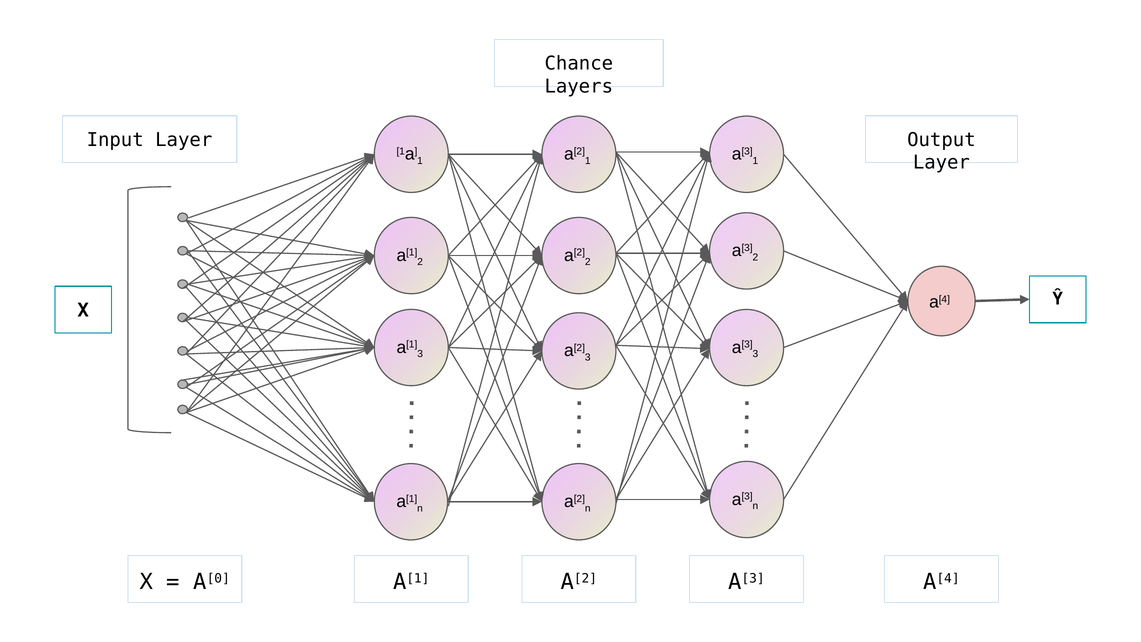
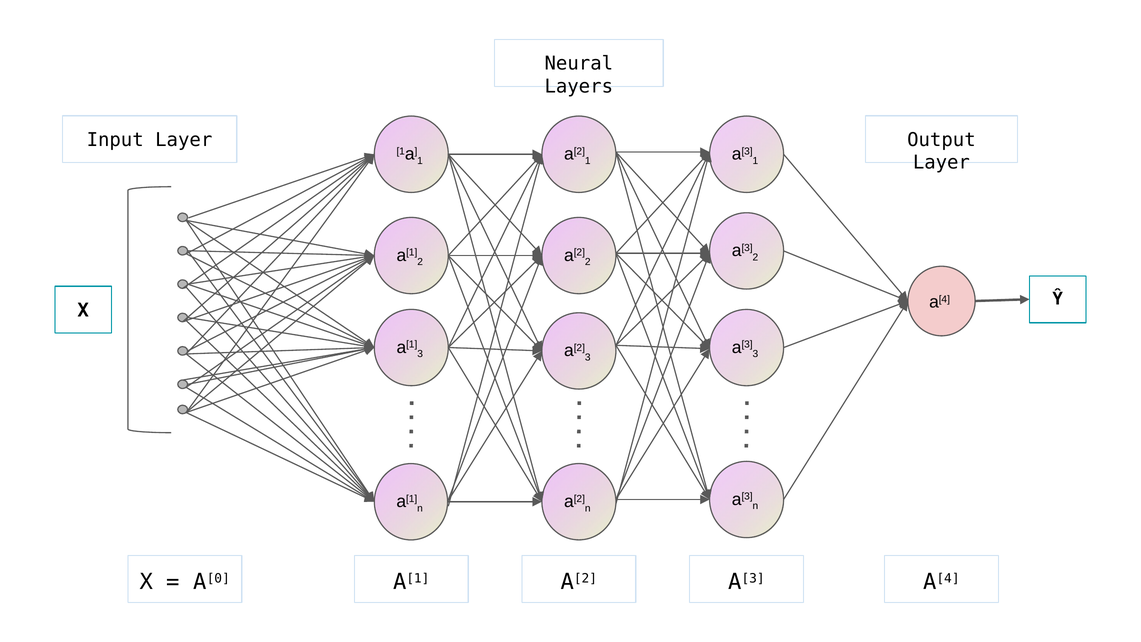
Chance: Chance -> Neural
